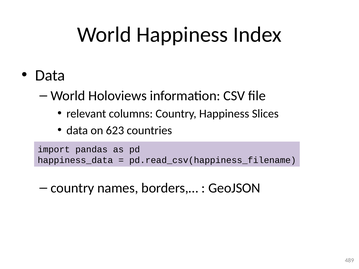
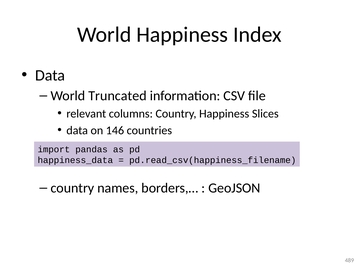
Holoviews: Holoviews -> Truncated
623: 623 -> 146
